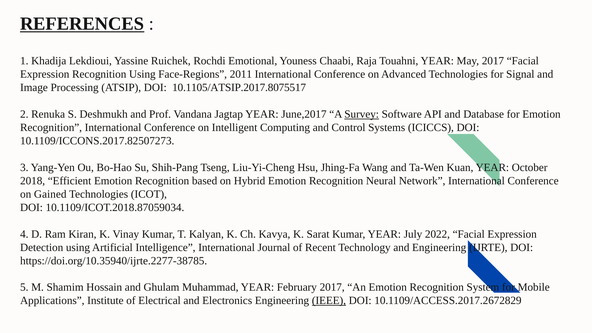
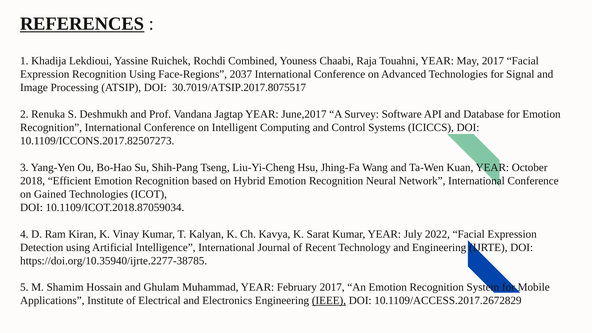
Emotional: Emotional -> Combined
2011: 2011 -> 2037
10.1105/ATSIP.2017.8075517: 10.1105/ATSIP.2017.8075517 -> 30.7019/ATSIP.2017.8075517
Survey underline: present -> none
